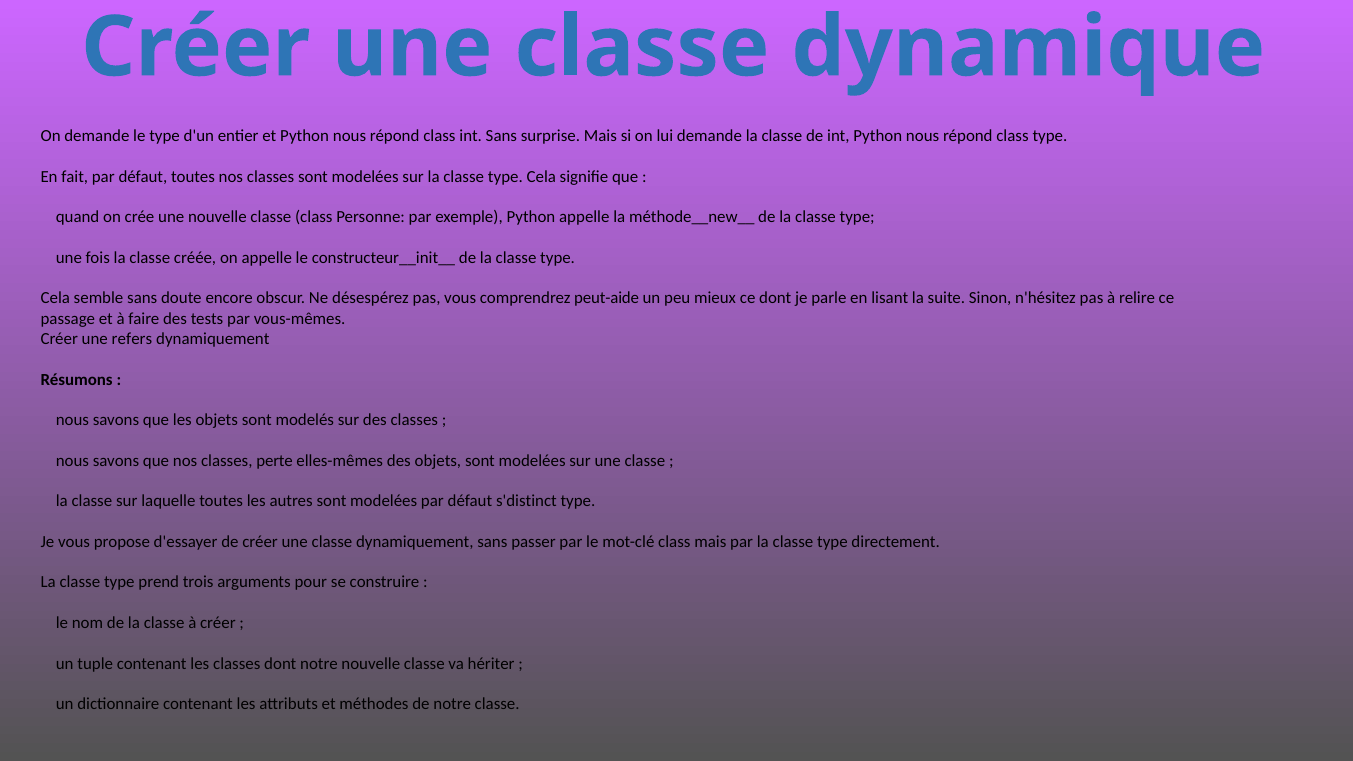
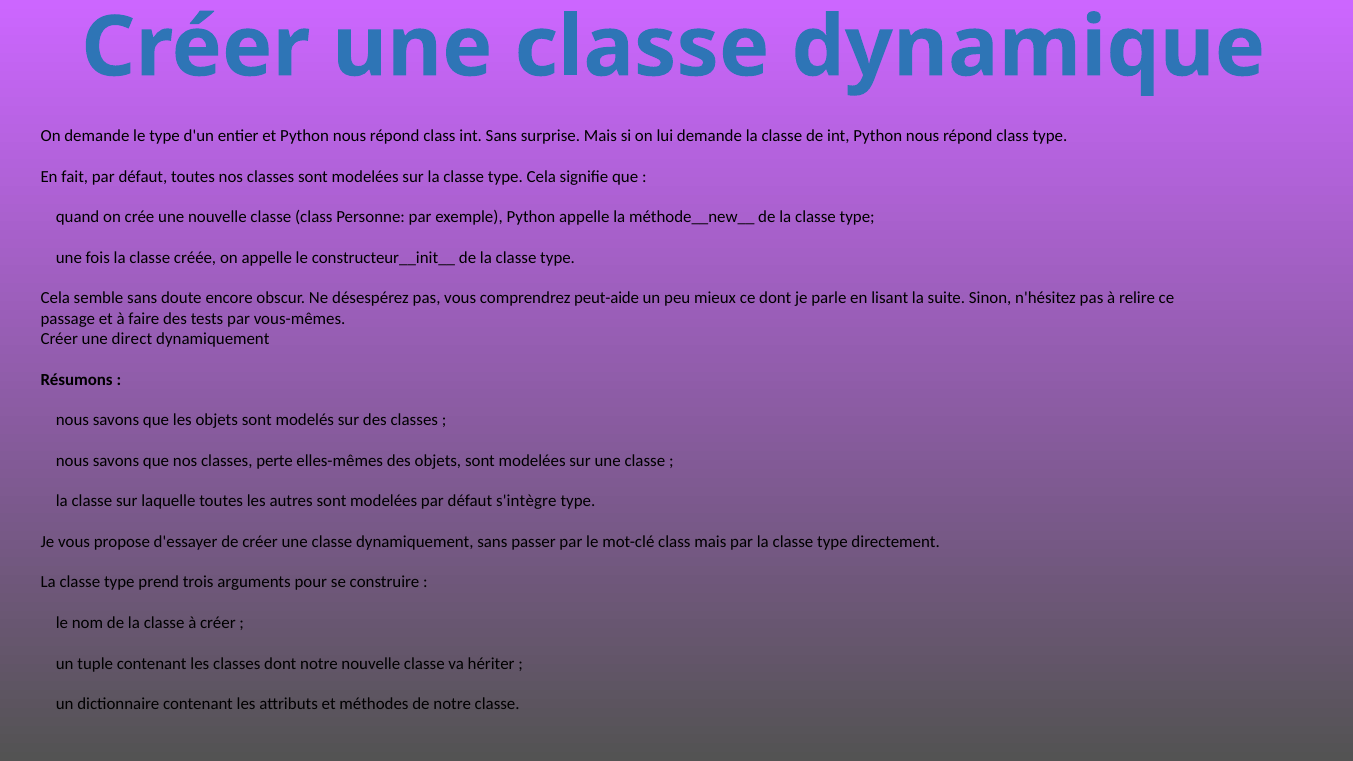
refers: refers -> direct
s'distinct: s'distinct -> s'intègre
